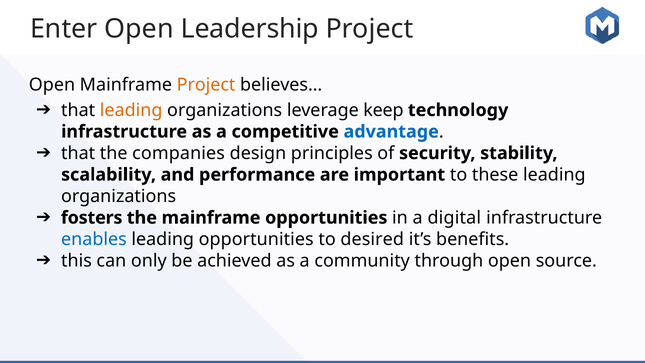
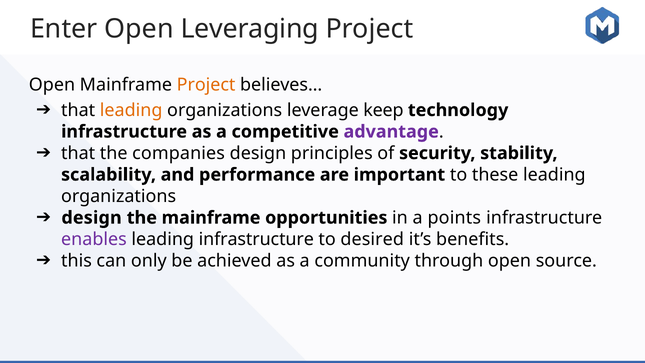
Leadership: Leadership -> Leveraging
advantage colour: blue -> purple
fosters at (92, 218): fosters -> design
digital: digital -> points
enables colour: blue -> purple
leading opportunities: opportunities -> infrastructure
